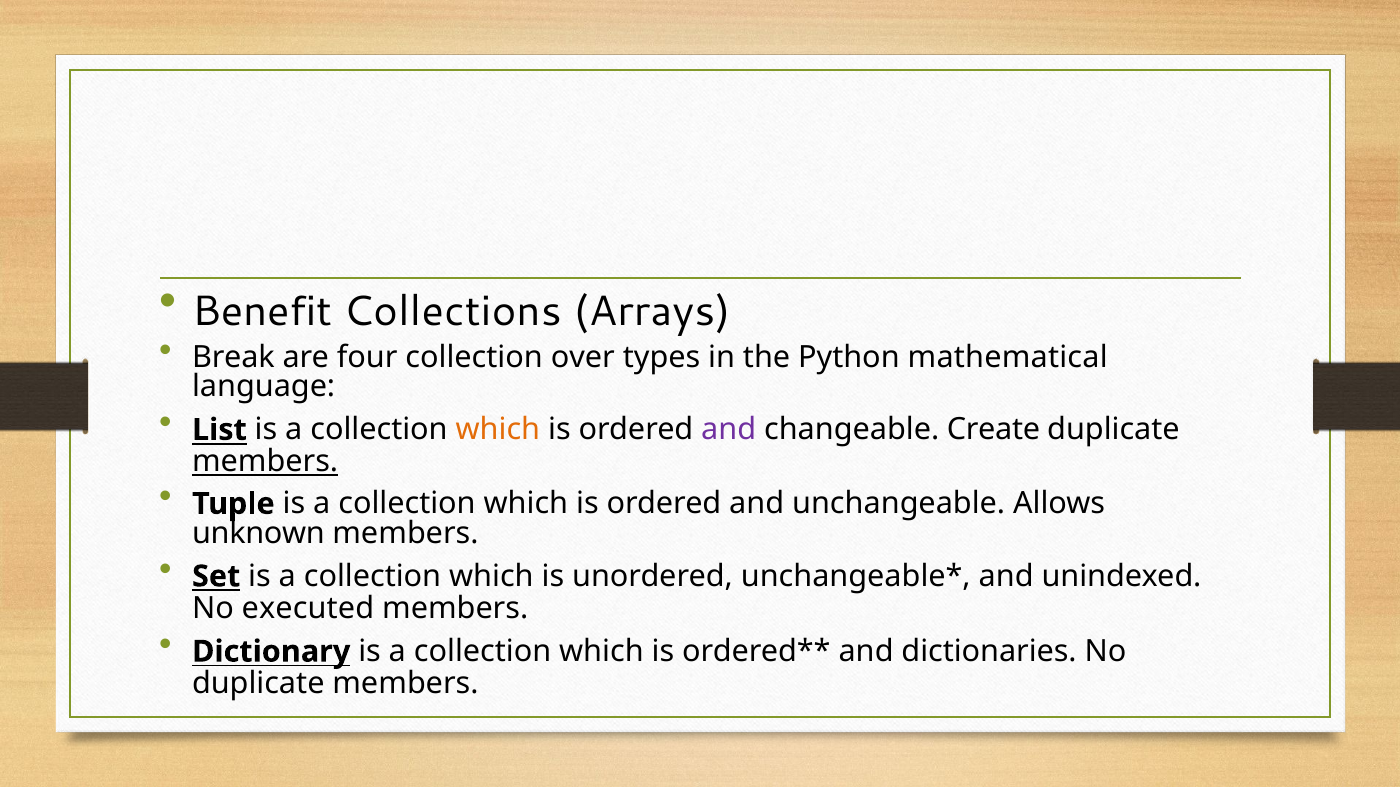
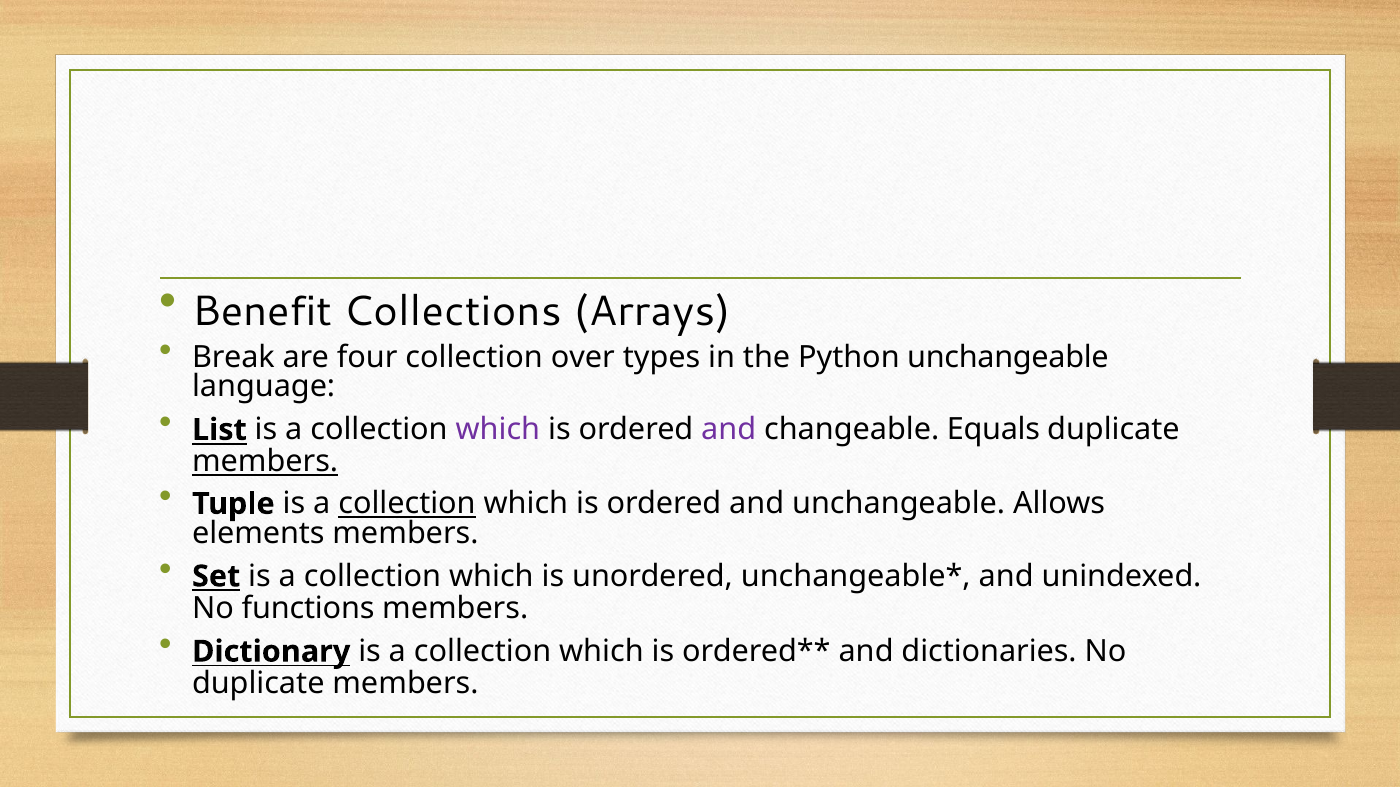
Python mathematical: mathematical -> unchangeable
which at (498, 430) colour: orange -> purple
Create: Create -> Equals
collection at (407, 504) underline: none -> present
unknown: unknown -> elements
executed: executed -> functions
